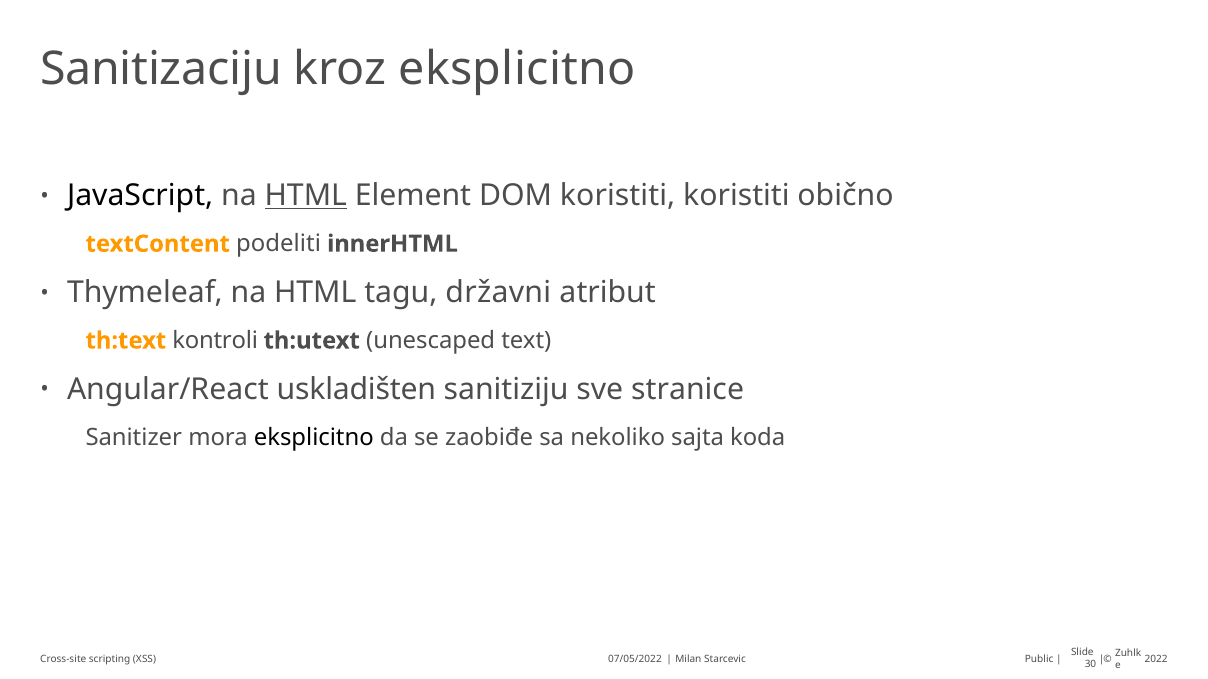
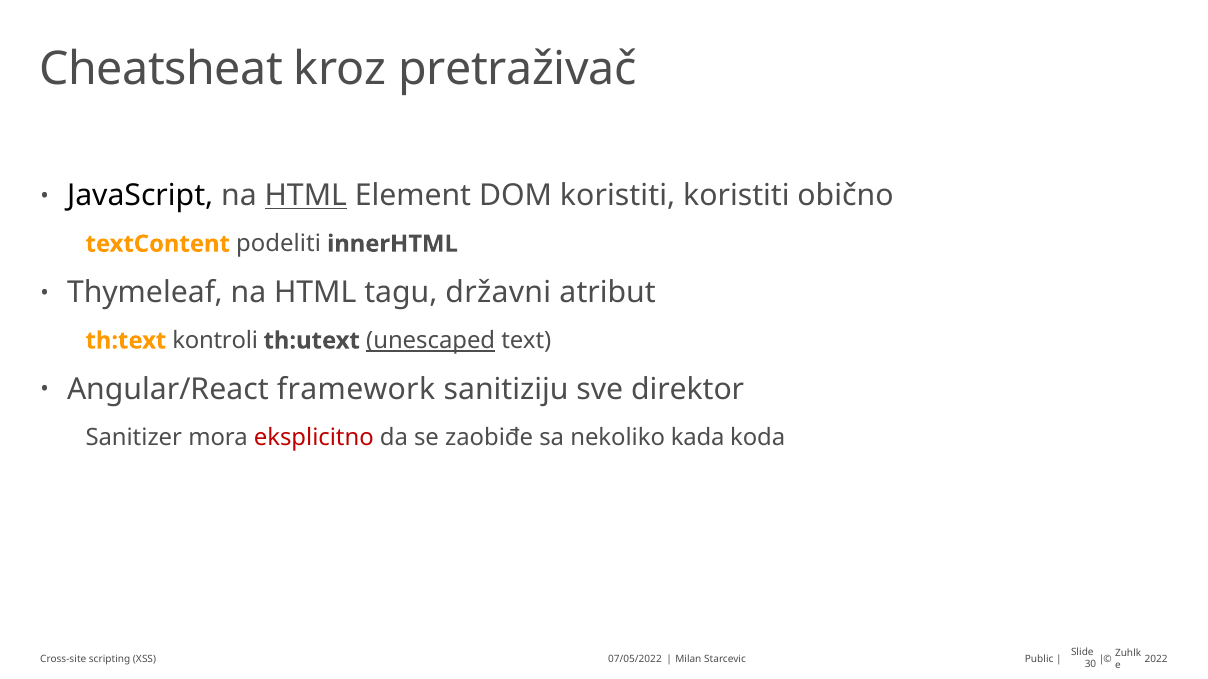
Sanitizaciju: Sanitizaciju -> Cheatsheat
kroz eksplicitno: eksplicitno -> pretraživač
unescaped underline: none -> present
uskladišten: uskladišten -> framework
stranice: stranice -> direktor
eksplicitno at (314, 438) colour: black -> red
sajta: sajta -> kada
